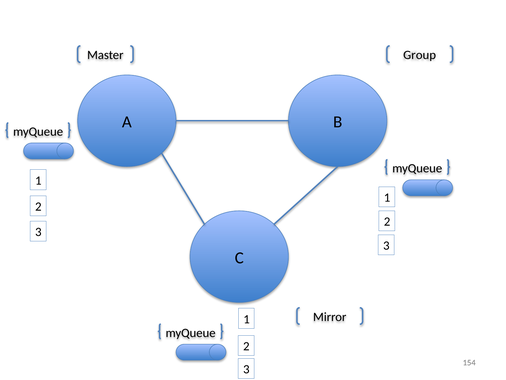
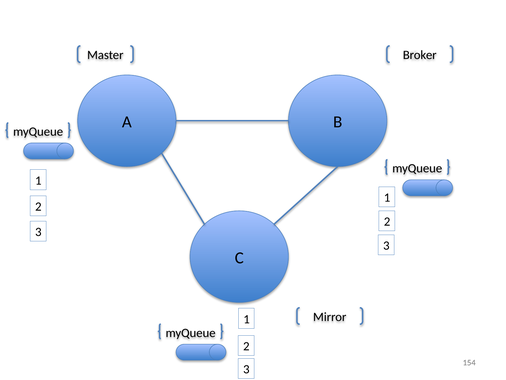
Group: Group -> Broker
